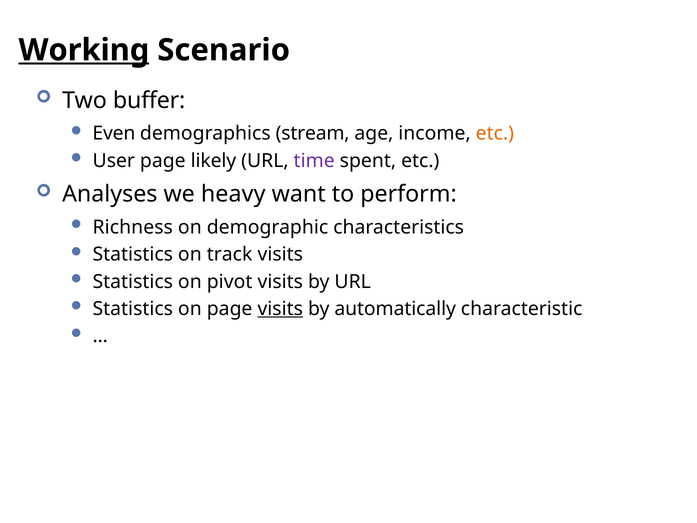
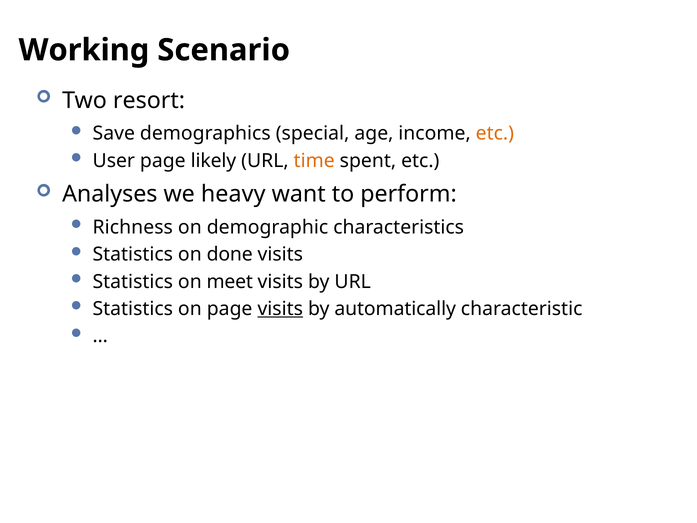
Working underline: present -> none
buffer: buffer -> resort
Even: Even -> Save
stream: stream -> special
time colour: purple -> orange
track: track -> done
pivot: pivot -> meet
